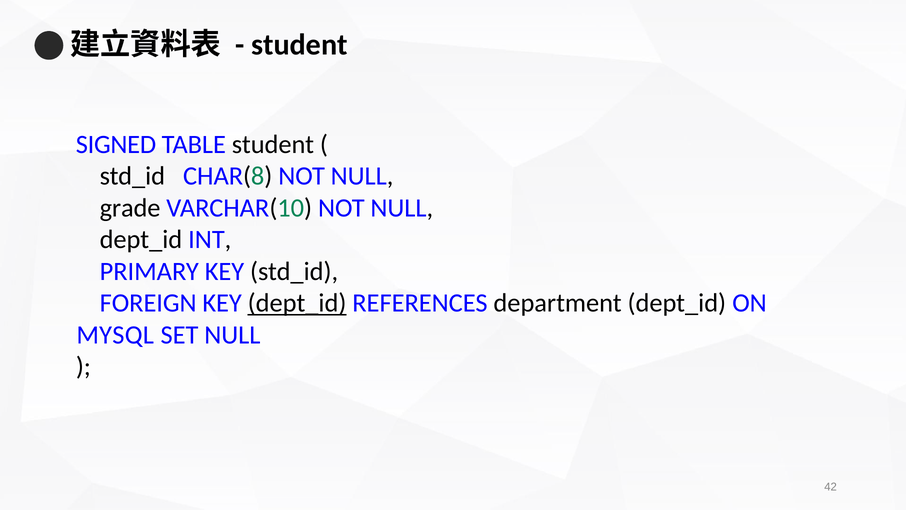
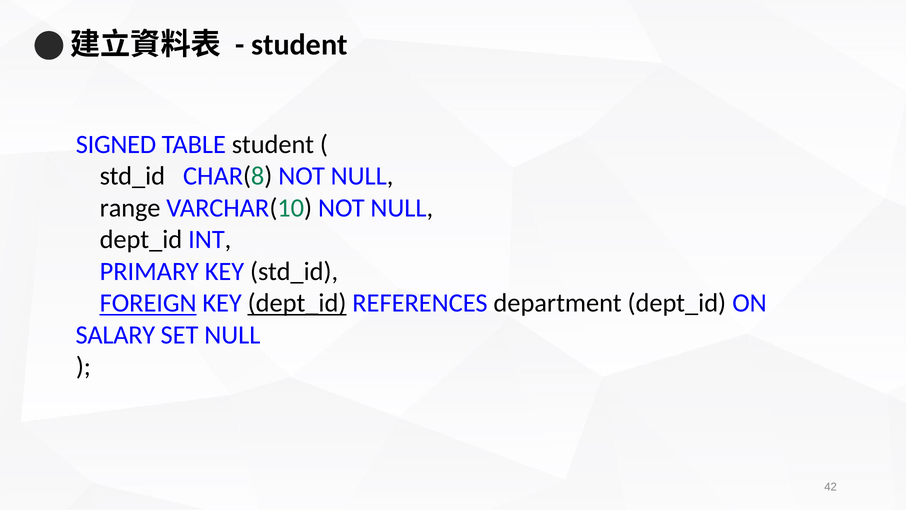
grade: grade -> range
FOREIGN underline: none -> present
MYSQL: MYSQL -> SALARY
